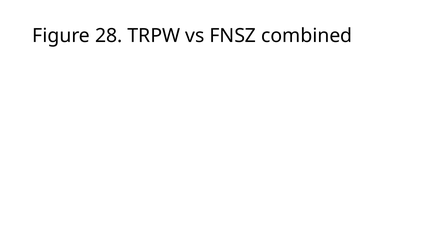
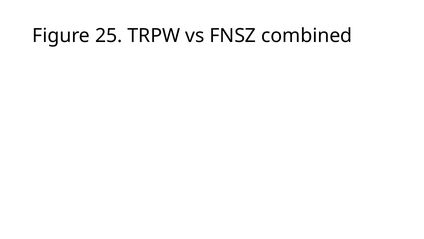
28: 28 -> 25
